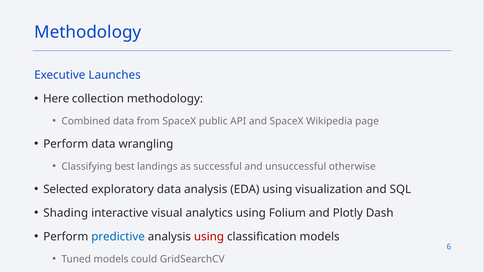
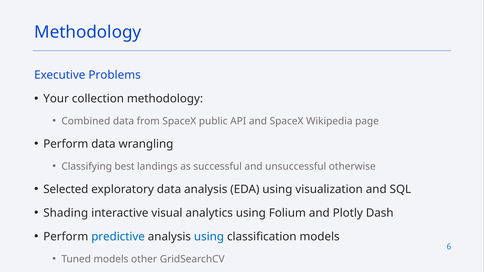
Launches: Launches -> Problems
Here: Here -> Your
using at (209, 237) colour: red -> blue
could: could -> other
